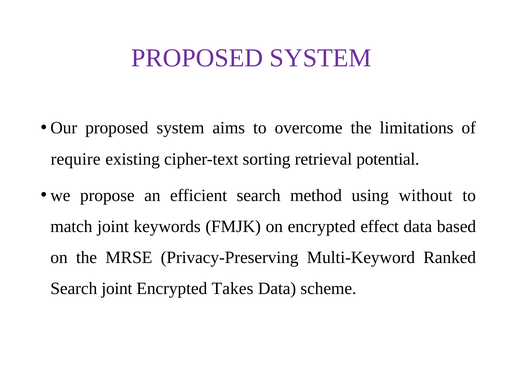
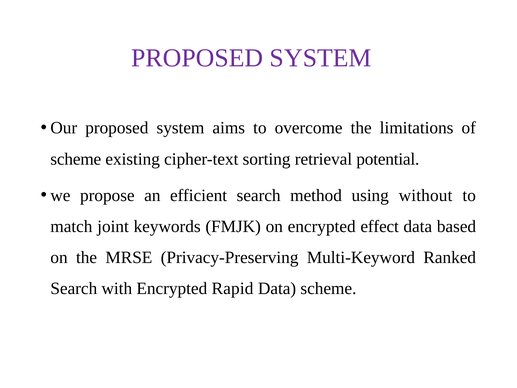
require at (76, 159): require -> scheme
Search joint: joint -> with
Takes: Takes -> Rapid
